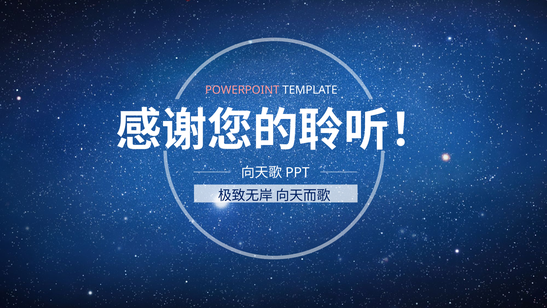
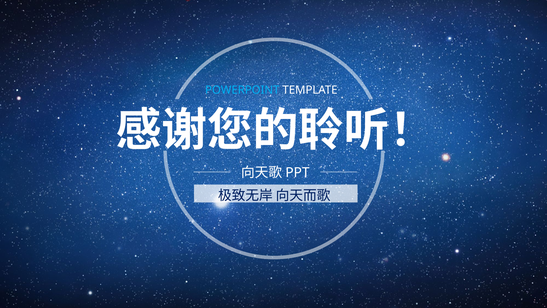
POWERPOINT colour: pink -> light blue
